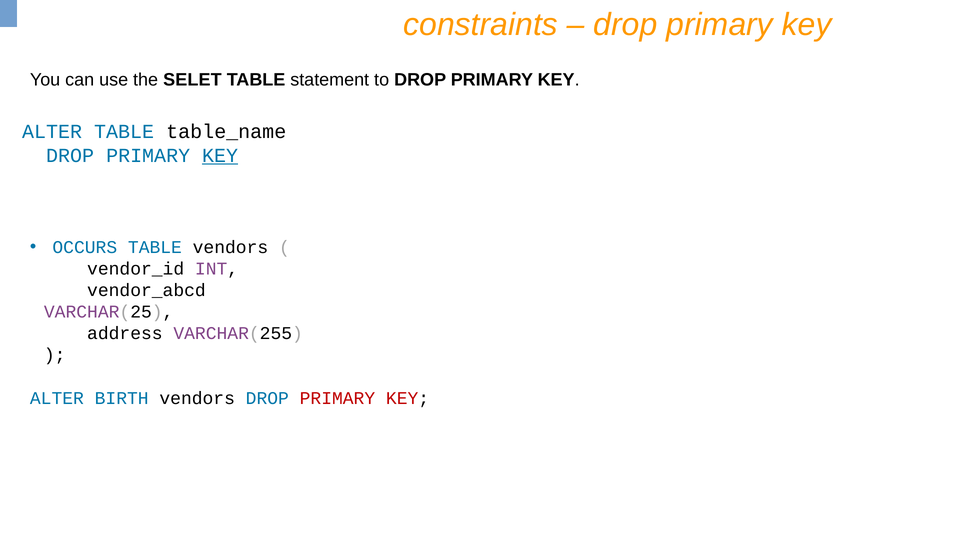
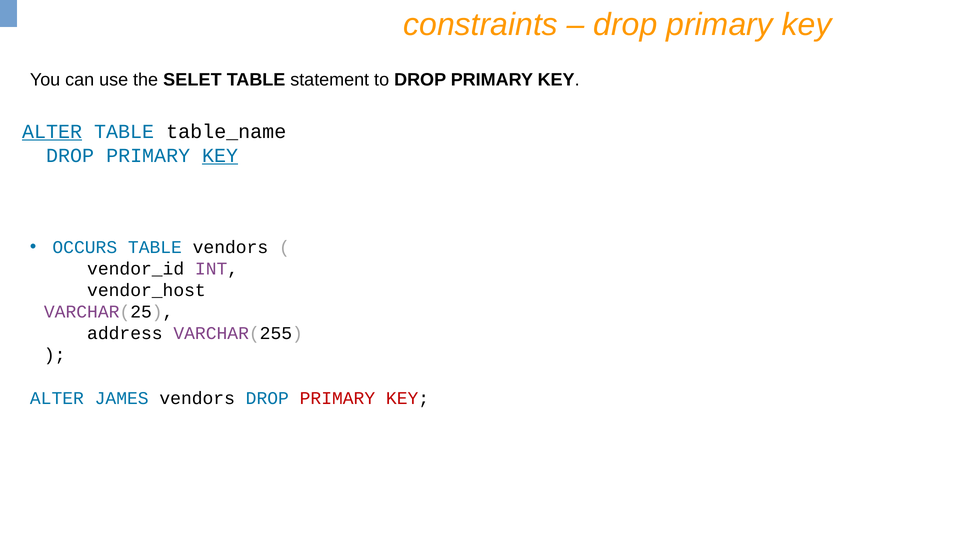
ALTER at (52, 132) underline: none -> present
vendor_abcd: vendor_abcd -> vendor_host
BIRTH: BIRTH -> JAMES
